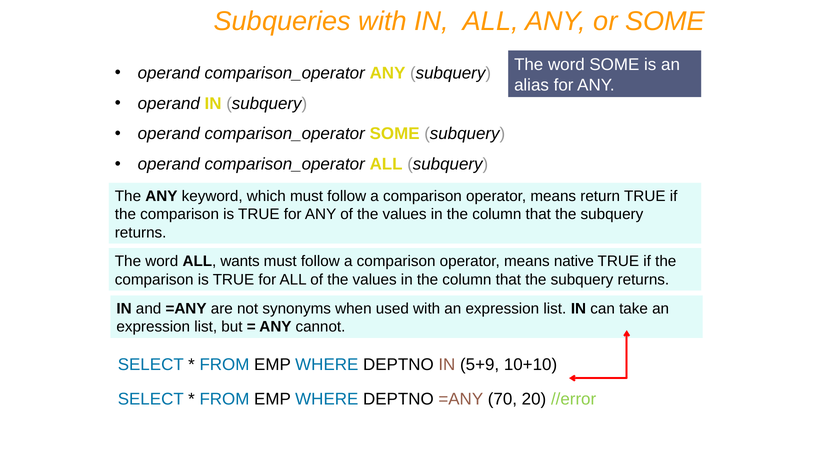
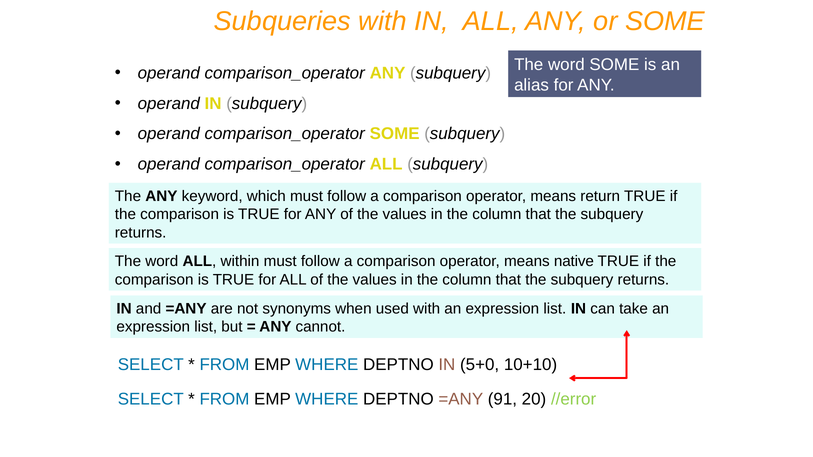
wants: wants -> within
5+9: 5+9 -> 5+0
70: 70 -> 91
